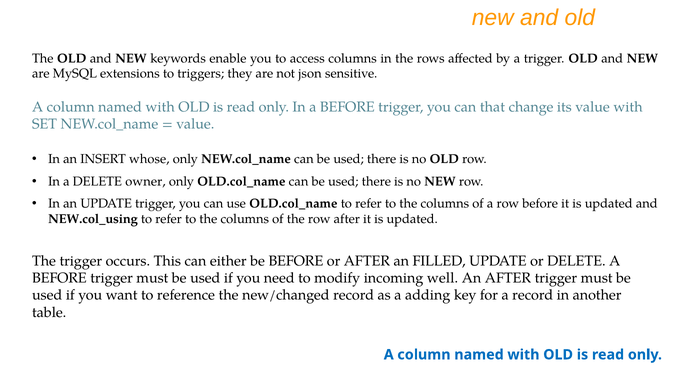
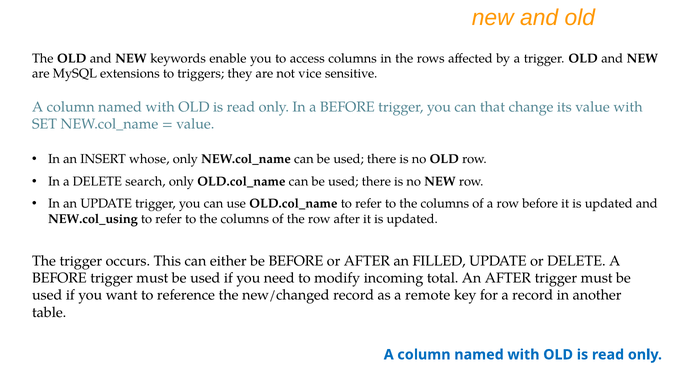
json: json -> vice
owner: owner -> search
well: well -> total
adding: adding -> remote
